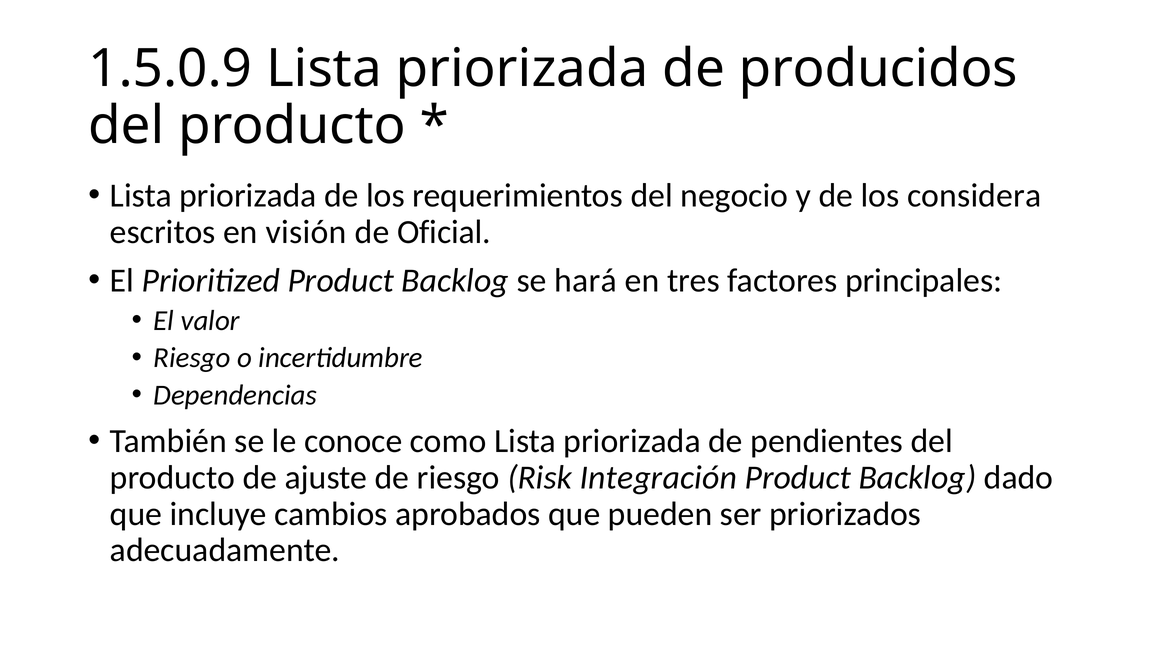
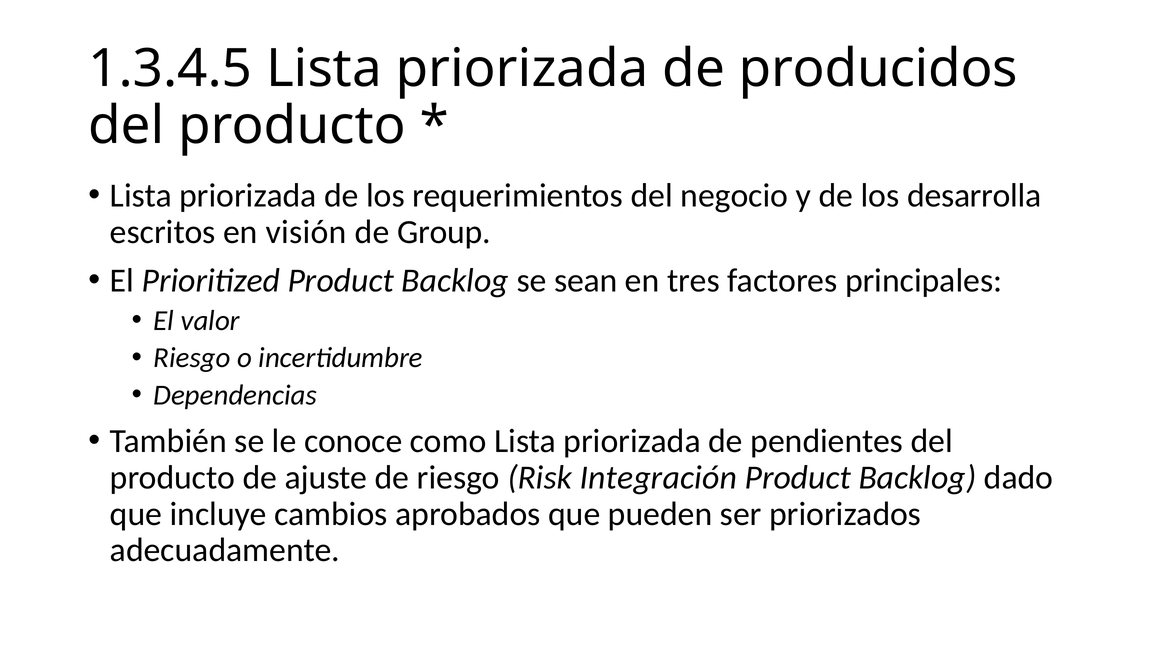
1.5.0.9: 1.5.0.9 -> 1.3.4.5
considera: considera -> desarrolla
Oficial: Oficial -> Group
hará: hará -> sean
